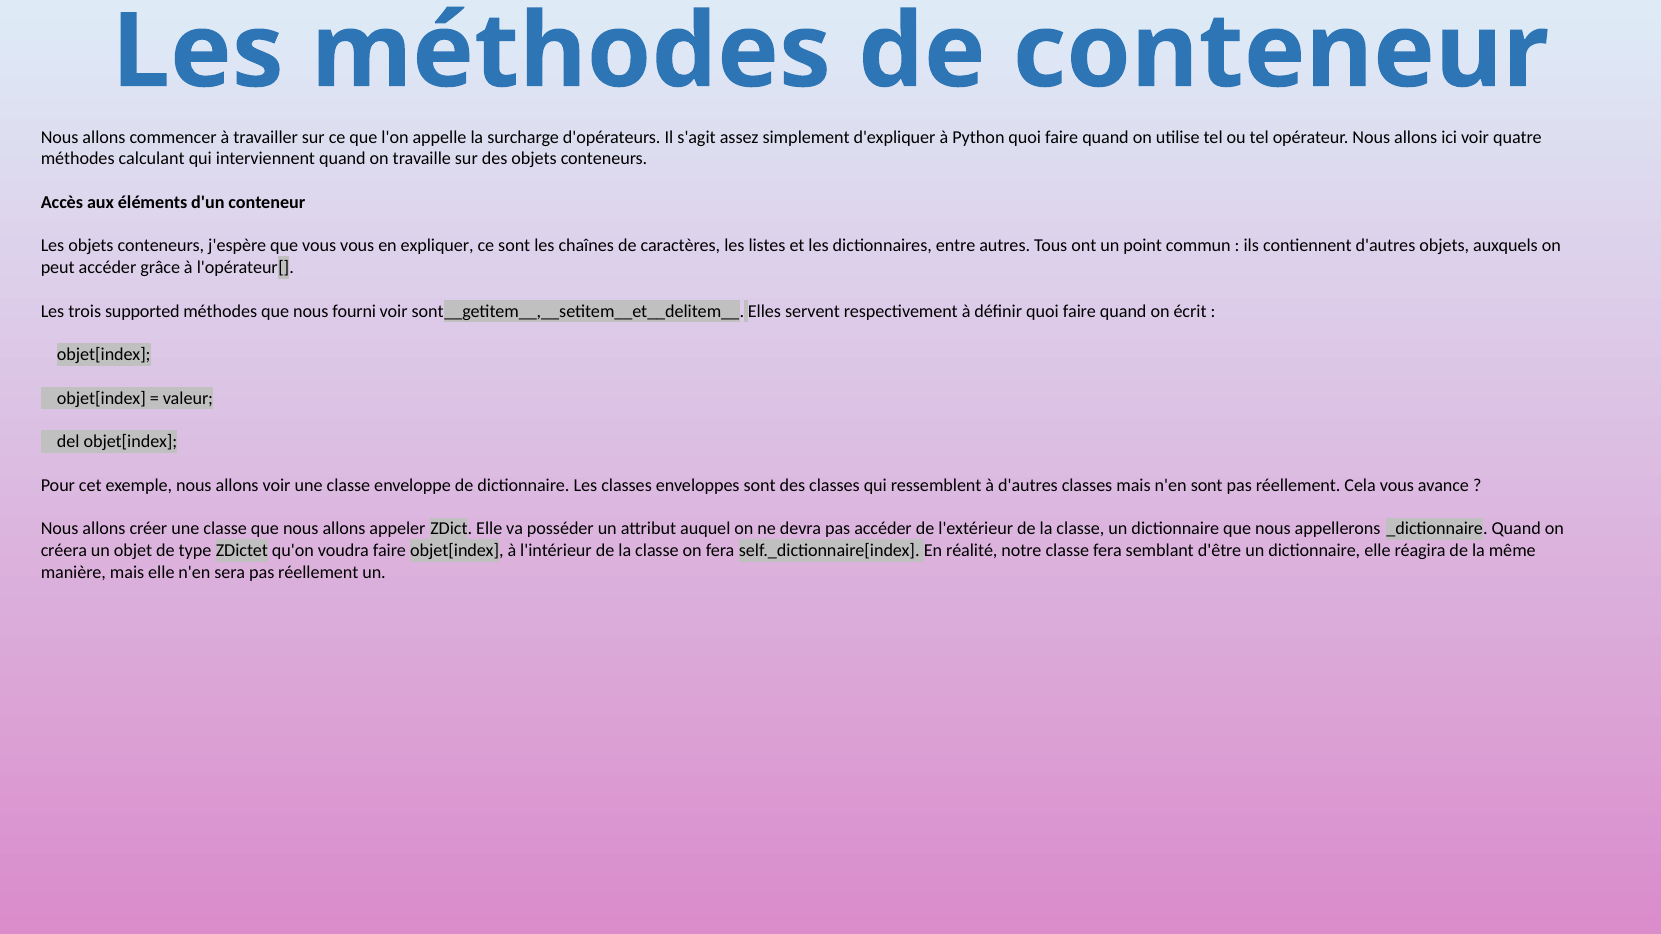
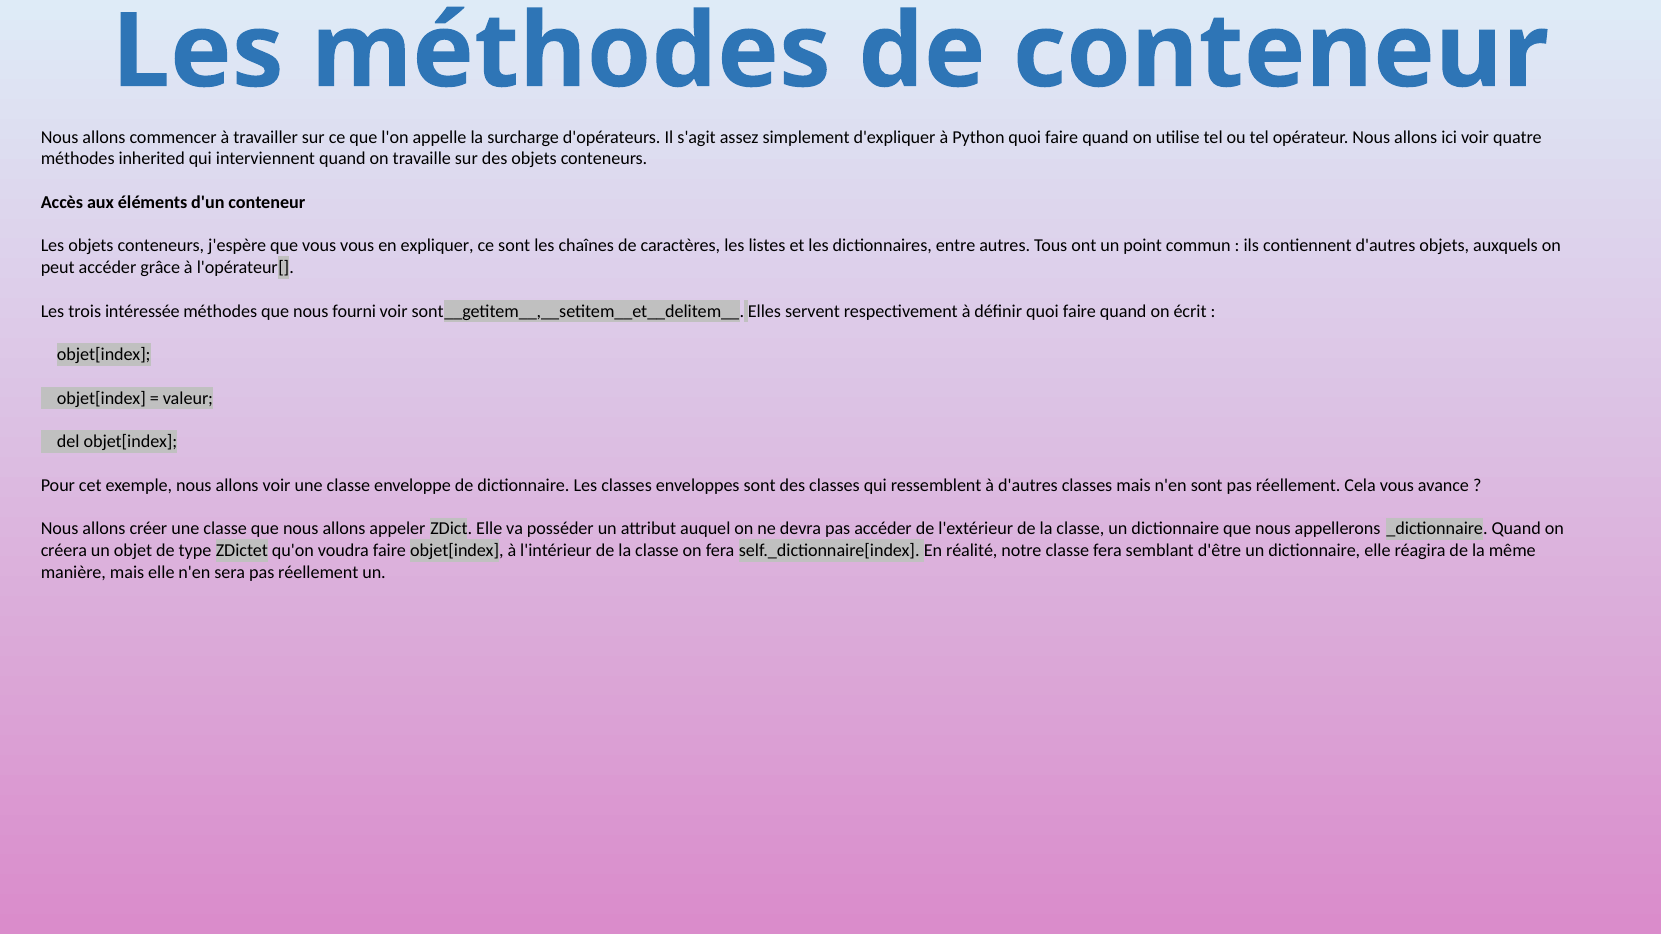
calculant: calculant -> inherited
supported: supported -> intéressée
